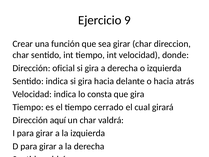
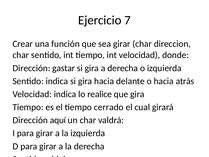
9: 9 -> 7
oficial: oficial -> gastar
consta: consta -> realice
